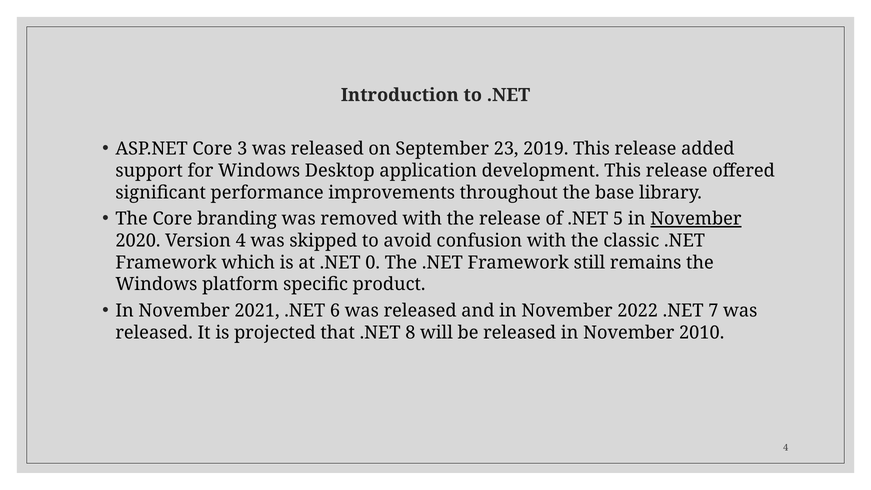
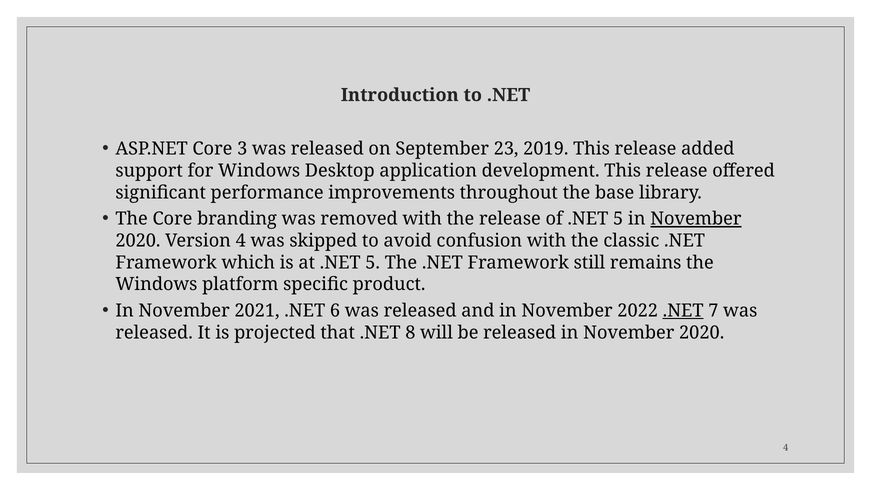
at .NET 0: 0 -> 5
.NET at (683, 311) underline: none -> present
released in November 2010: 2010 -> 2020
